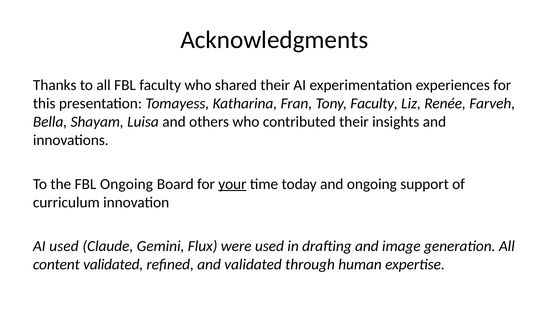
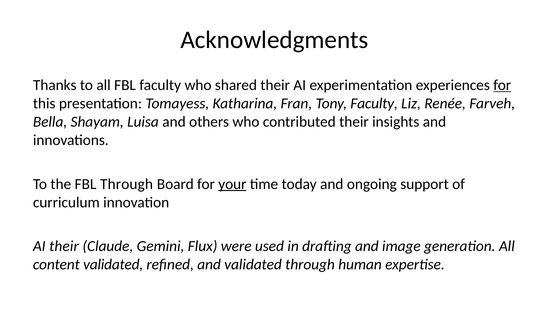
for at (502, 85) underline: none -> present
FBL Ongoing: Ongoing -> Through
AI used: used -> their
